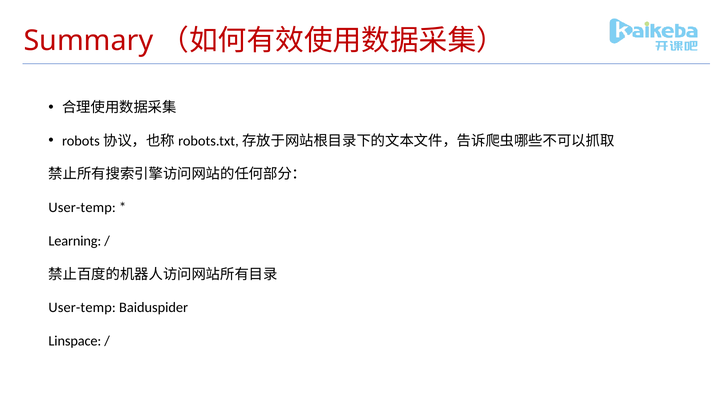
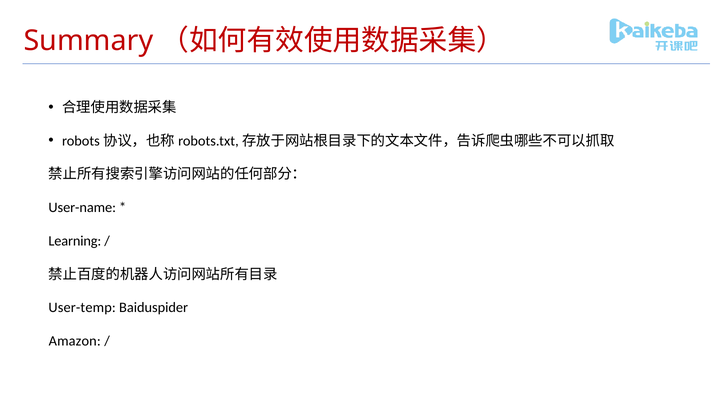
User-temp at (82, 207): User-temp -> User-name
Linspace: Linspace -> Amazon
